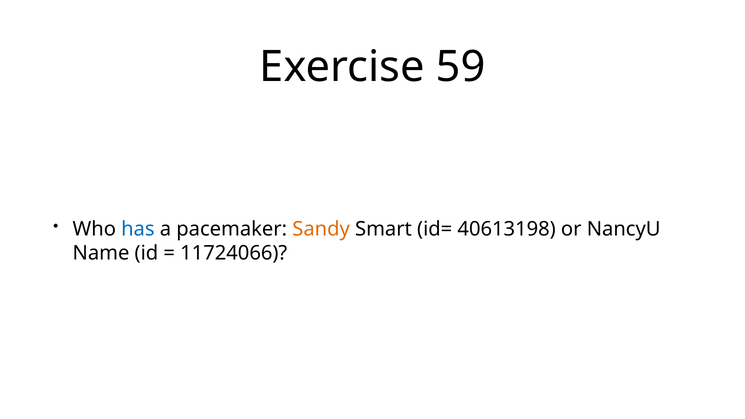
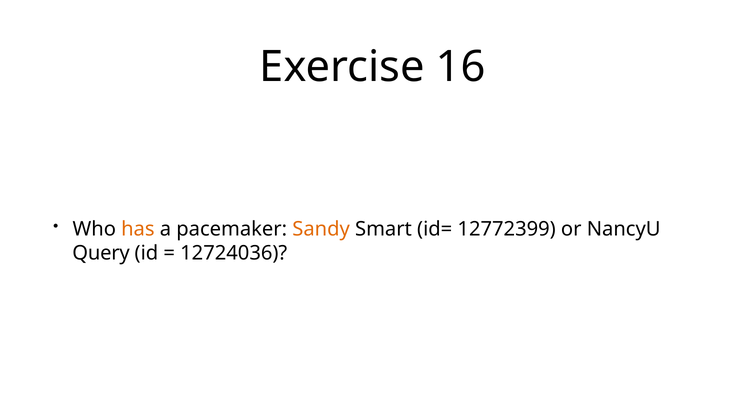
59: 59 -> 16
has colour: blue -> orange
40613198: 40613198 -> 12772399
Name: Name -> Query
11724066: 11724066 -> 12724036
